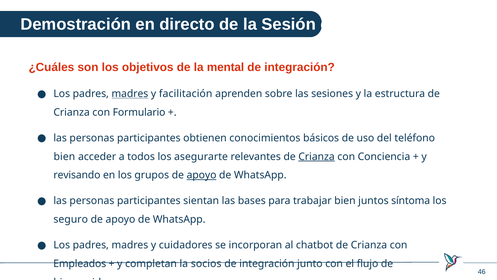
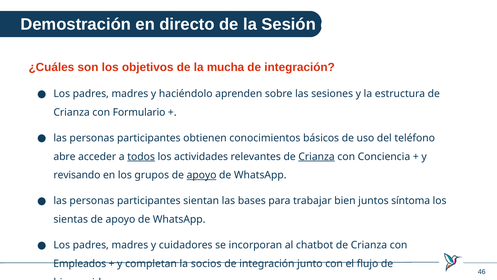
mental: mental -> mucha
madres at (130, 94) underline: present -> none
facilitación: facilitación -> haciéndolo
bien at (64, 156): bien -> abre
todos underline: none -> present
asegurarte: asegurarte -> actividades
seguro: seguro -> sientas
